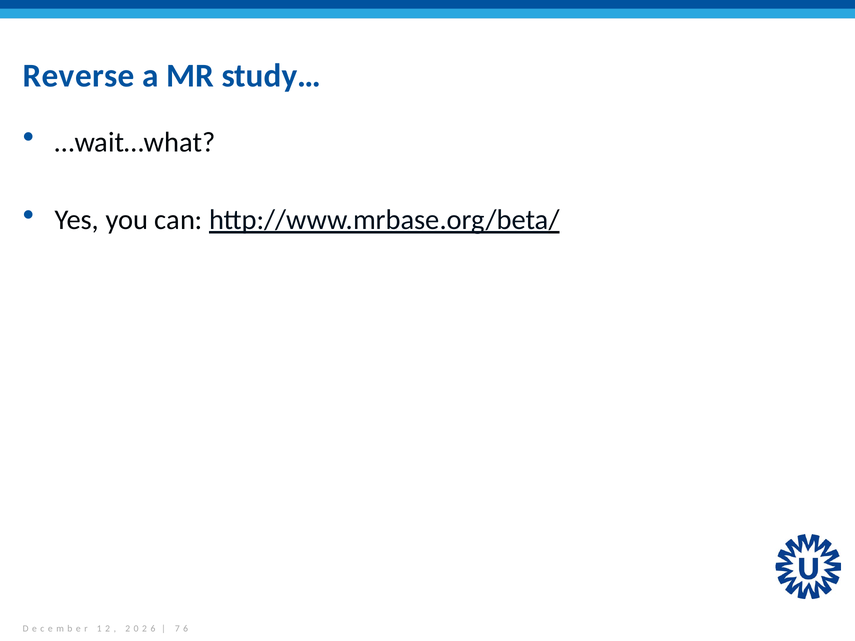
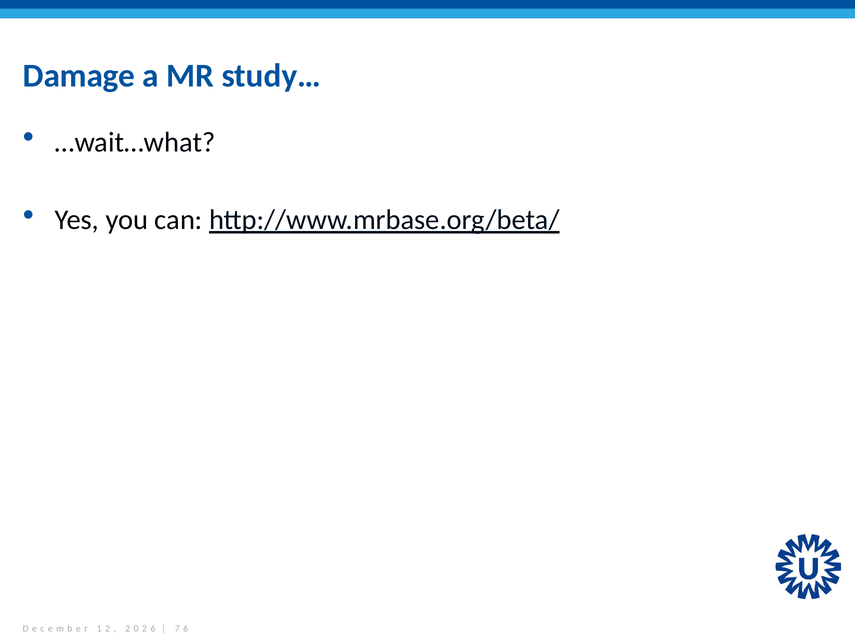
Reverse: Reverse -> Damage
